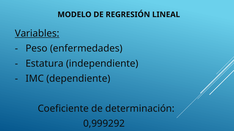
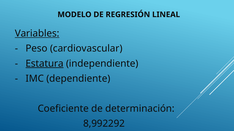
enfermedades: enfermedades -> cardiovascular
Estatura underline: none -> present
0,999292: 0,999292 -> 8,992292
